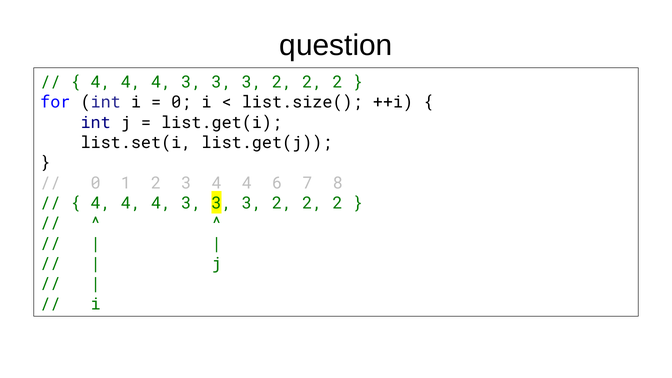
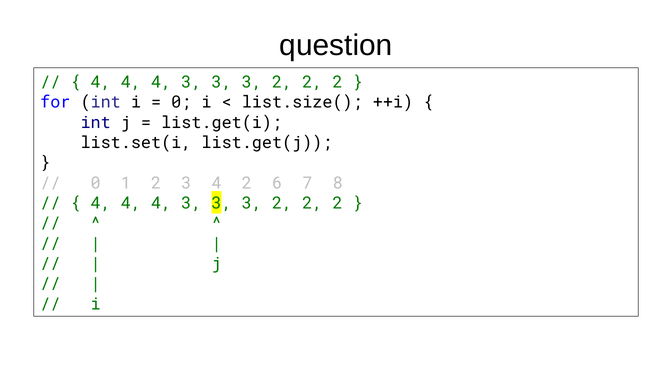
4 at (247, 183): 4 -> 2
